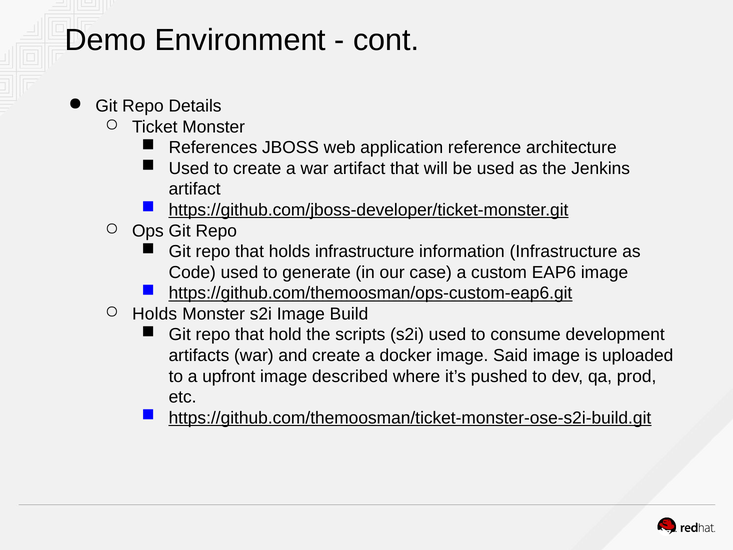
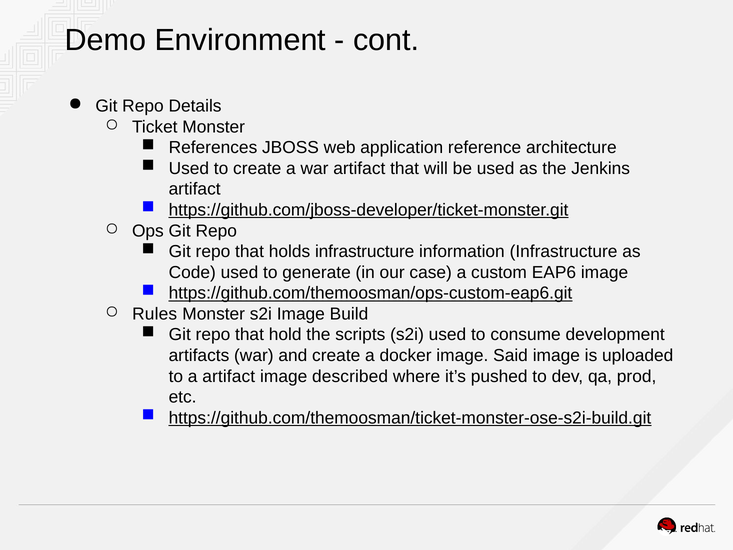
Holds at (155, 314): Holds -> Rules
a upfront: upfront -> artifact
